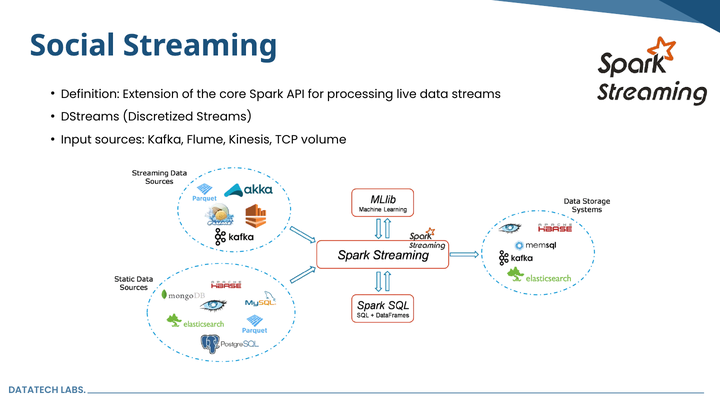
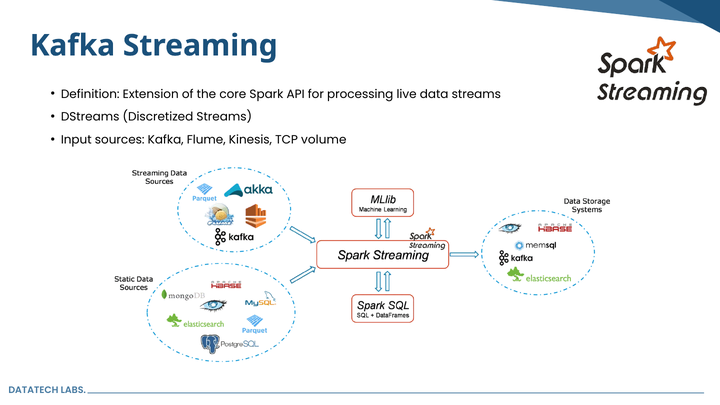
Social at (72, 46): Social -> Kafka
